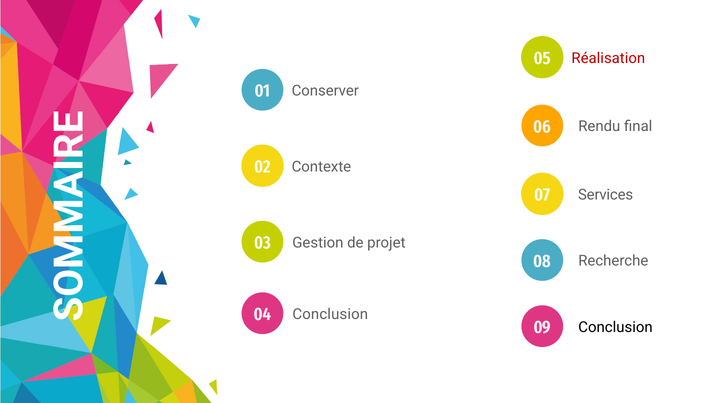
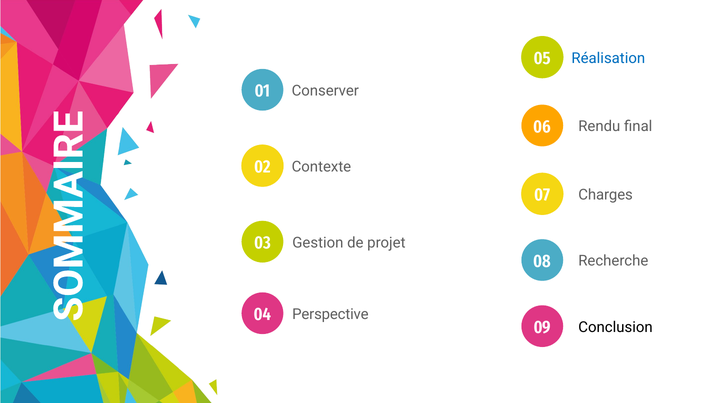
Réalisation colour: red -> blue
Services: Services -> Charges
Conclusion at (330, 314): Conclusion -> Perspective
